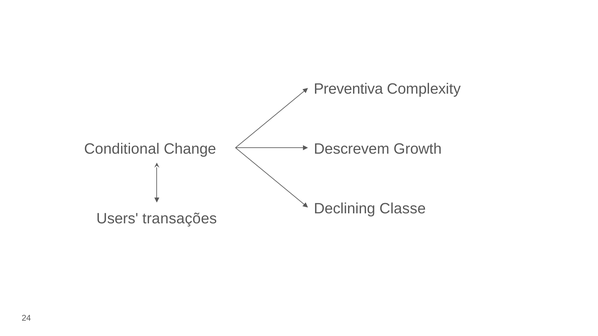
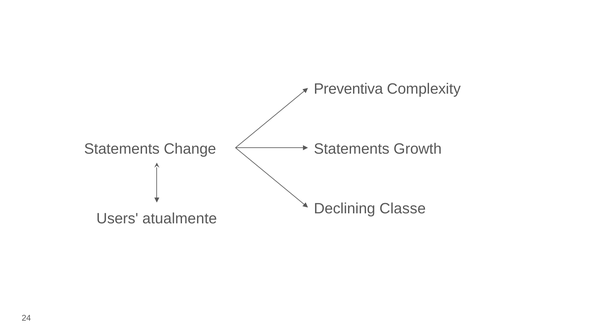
Conditional at (122, 149): Conditional -> Statements
Descrevem at (352, 149): Descrevem -> Statements
transações: transações -> atualmente
